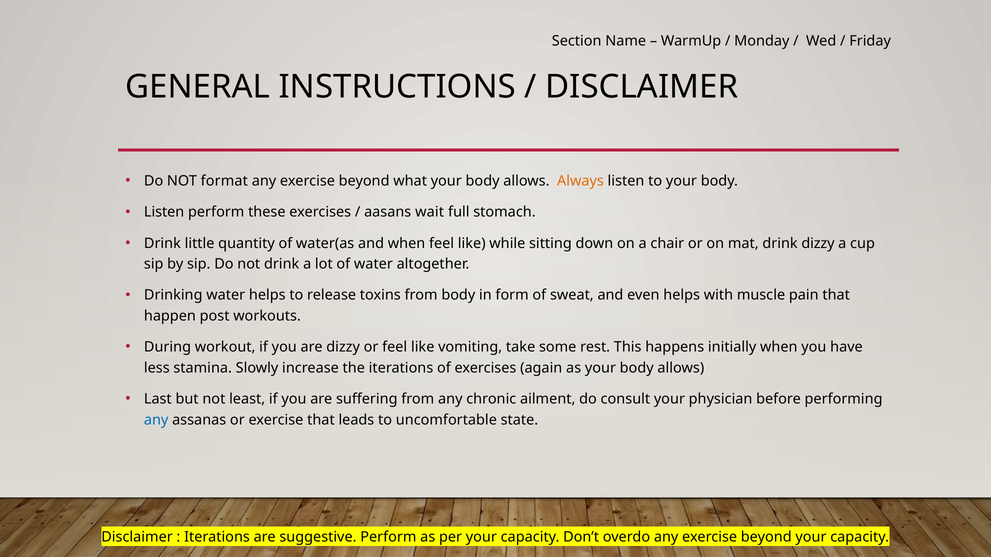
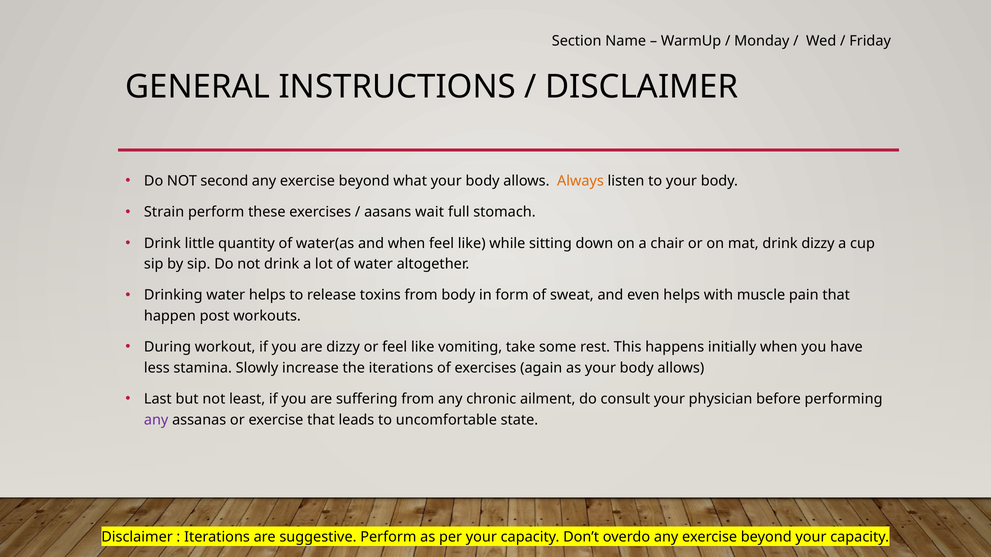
format: format -> second
Listen at (164, 212): Listen -> Strain
any at (156, 420) colour: blue -> purple
